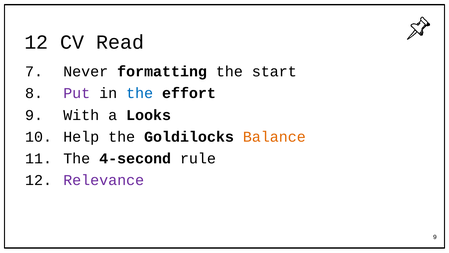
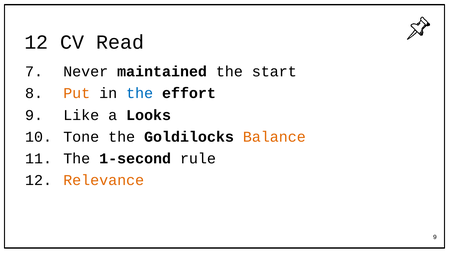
formatting: formatting -> maintained
Put colour: purple -> orange
With: With -> Like
Help: Help -> Tone
4-second: 4-second -> 1-second
Relevance colour: purple -> orange
